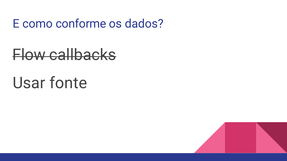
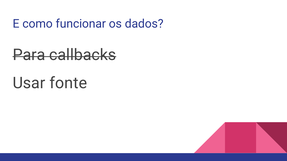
conforme: conforme -> funcionar
Flow: Flow -> Para
